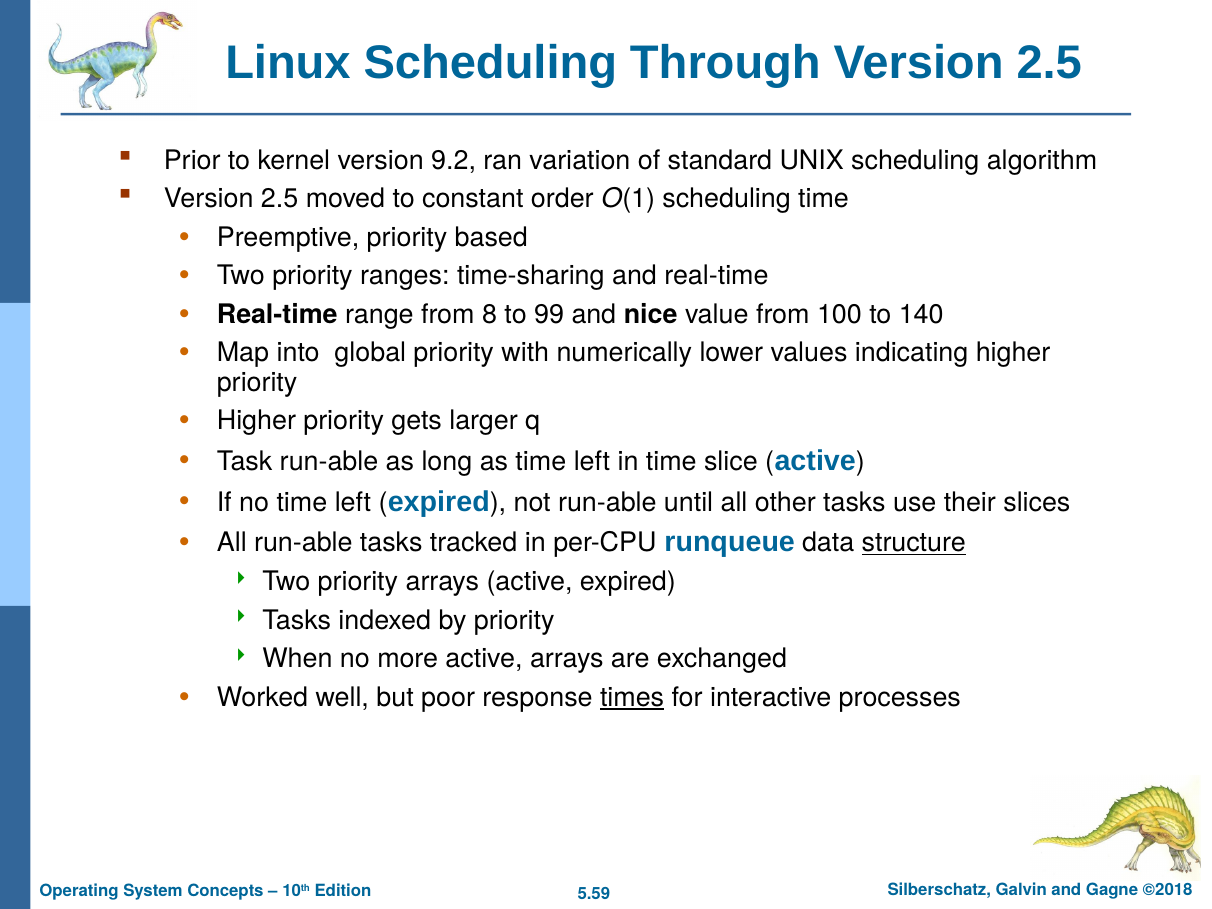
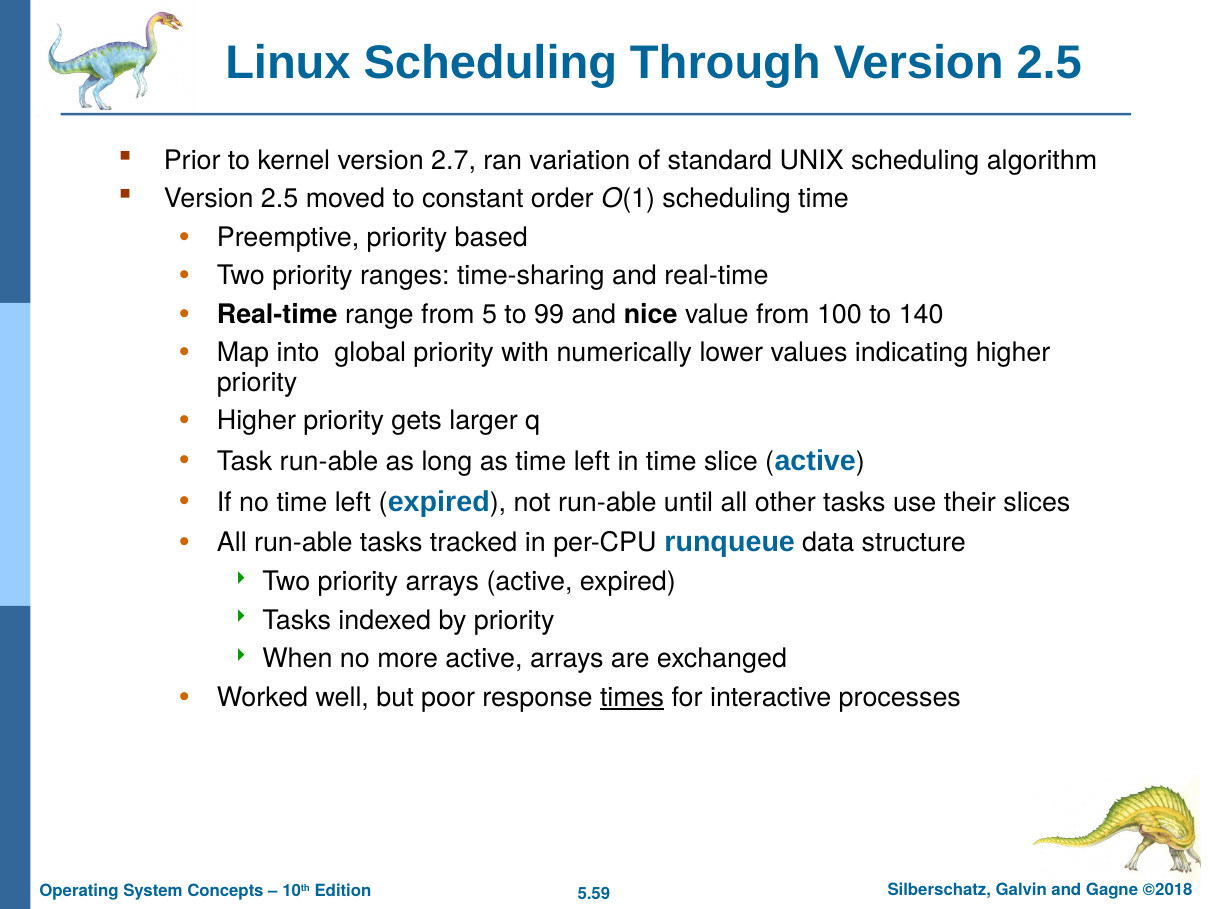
9.2: 9.2 -> 2.7
8: 8 -> 5
structure underline: present -> none
